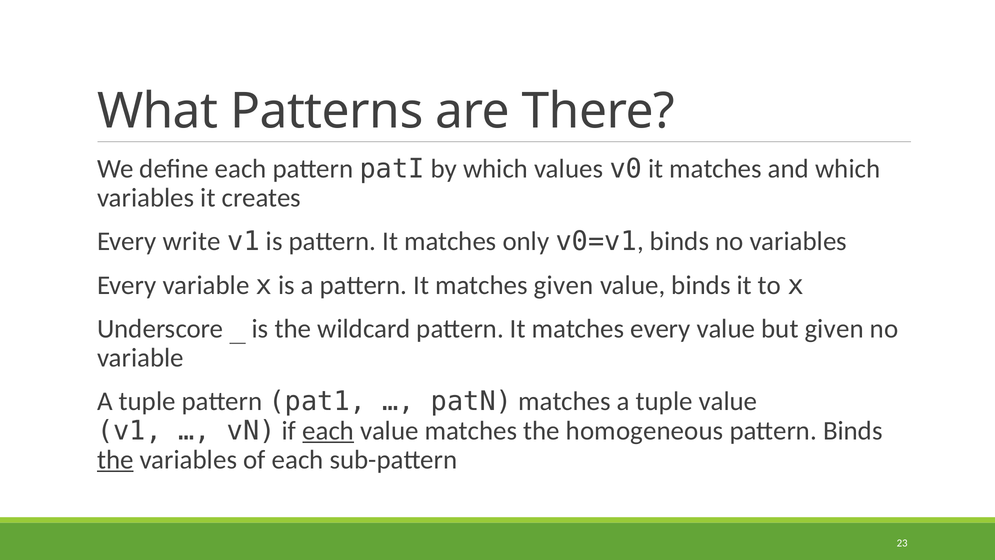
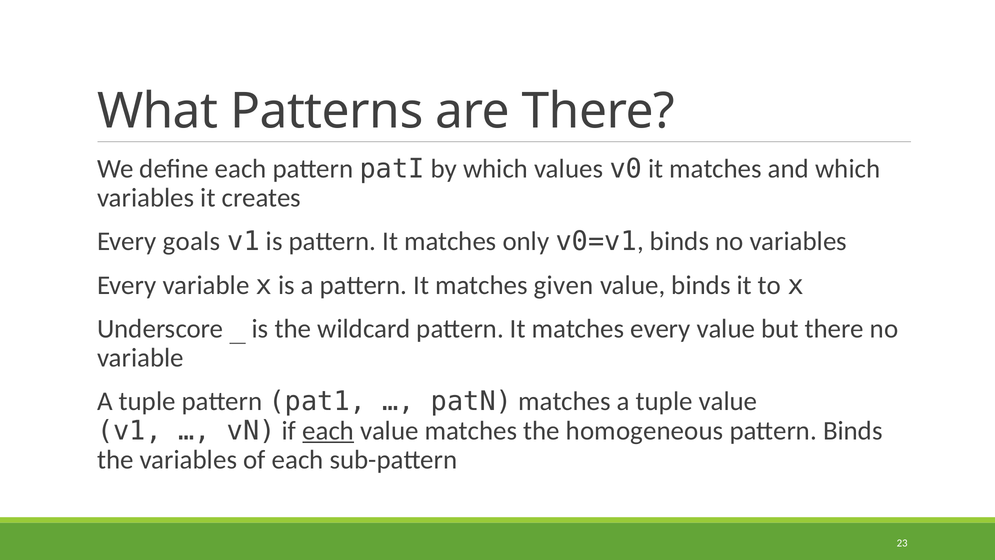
write: write -> goals
but given: given -> there
the at (115, 459) underline: present -> none
